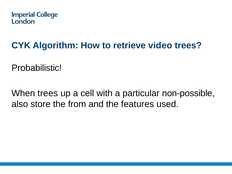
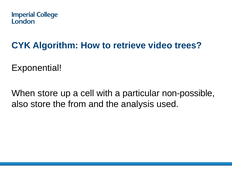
Probabilistic: Probabilistic -> Exponential
When trees: trees -> store
features: features -> analysis
